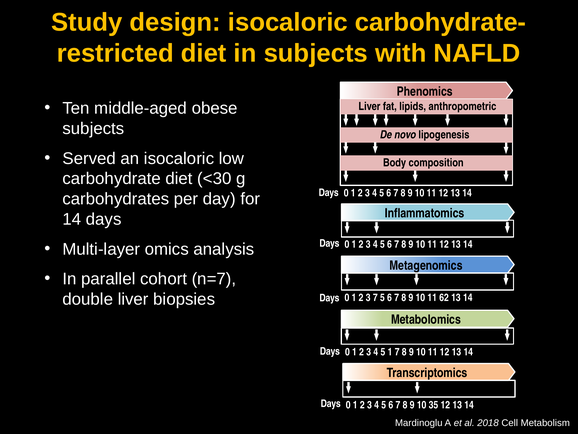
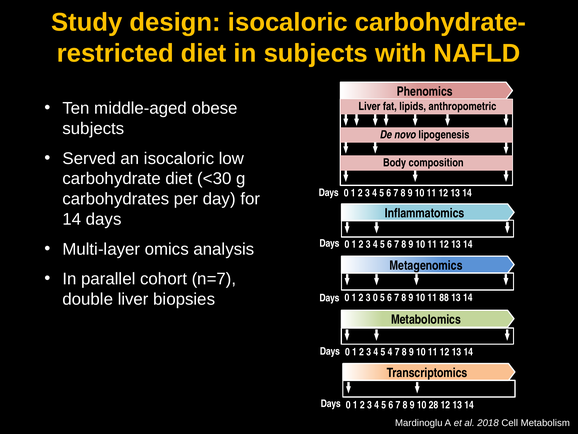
3 7: 7 -> 0
62: 62 -> 88
5 1: 1 -> 4
35: 35 -> 28
